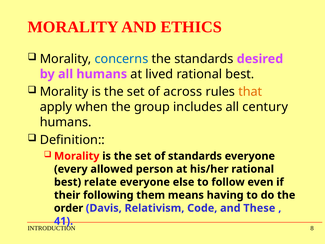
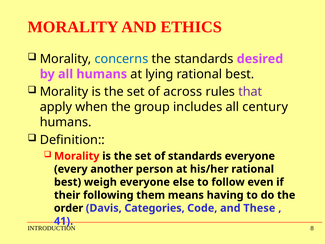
lived: lived -> lying
that colour: orange -> purple
allowed: allowed -> another
relate: relate -> weigh
Relativism: Relativism -> Categories
